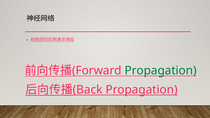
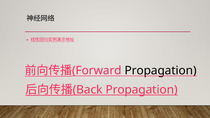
Propagation at (161, 71) colour: green -> black
